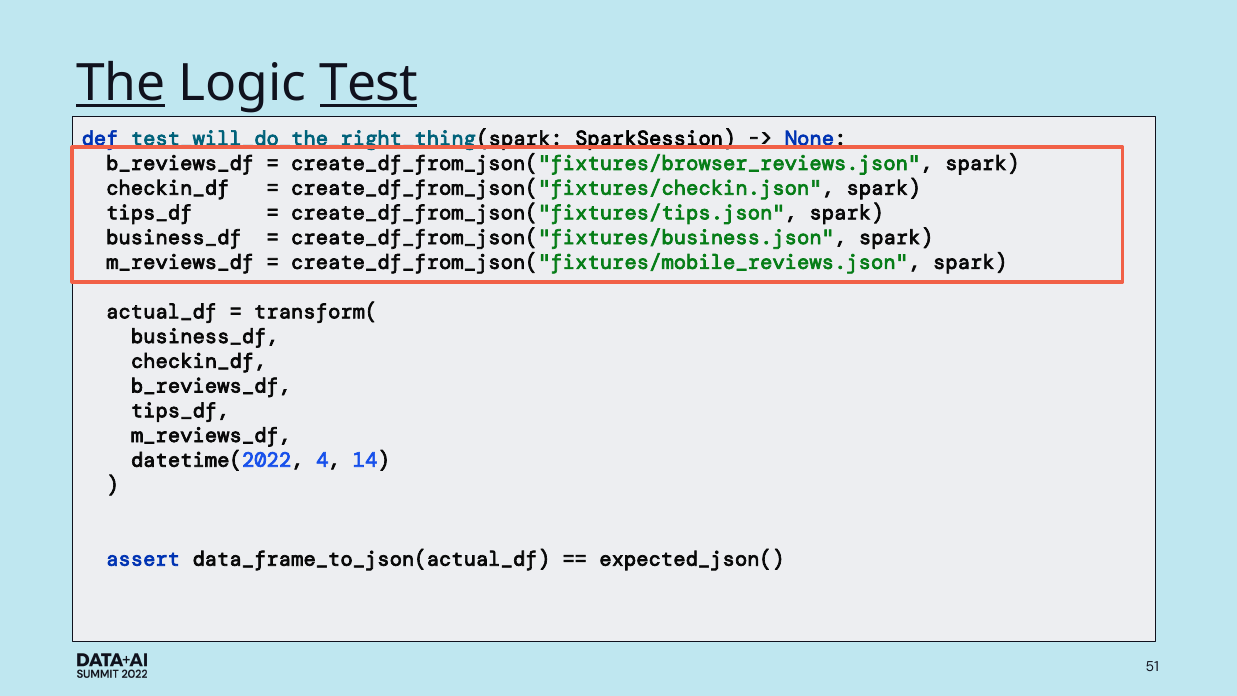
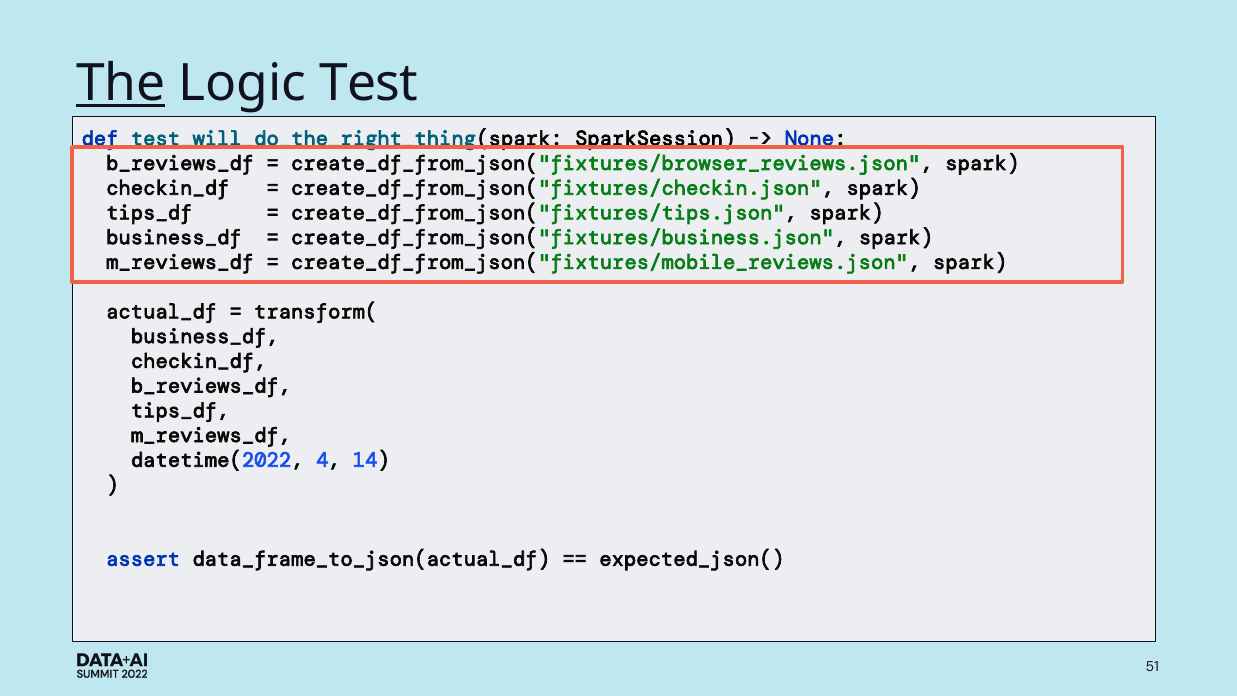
Test underline: present -> none
